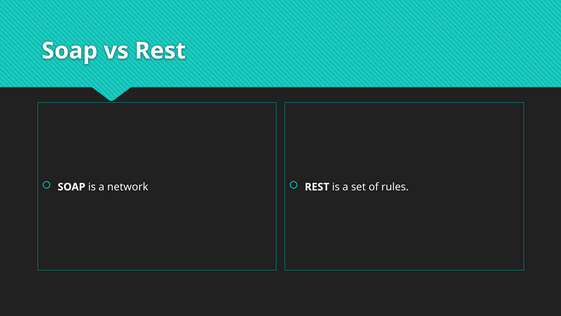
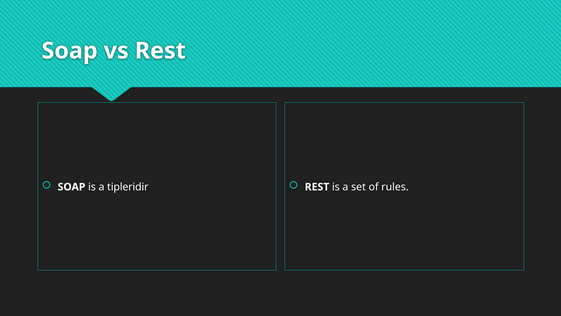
network: network -> tipleridir
